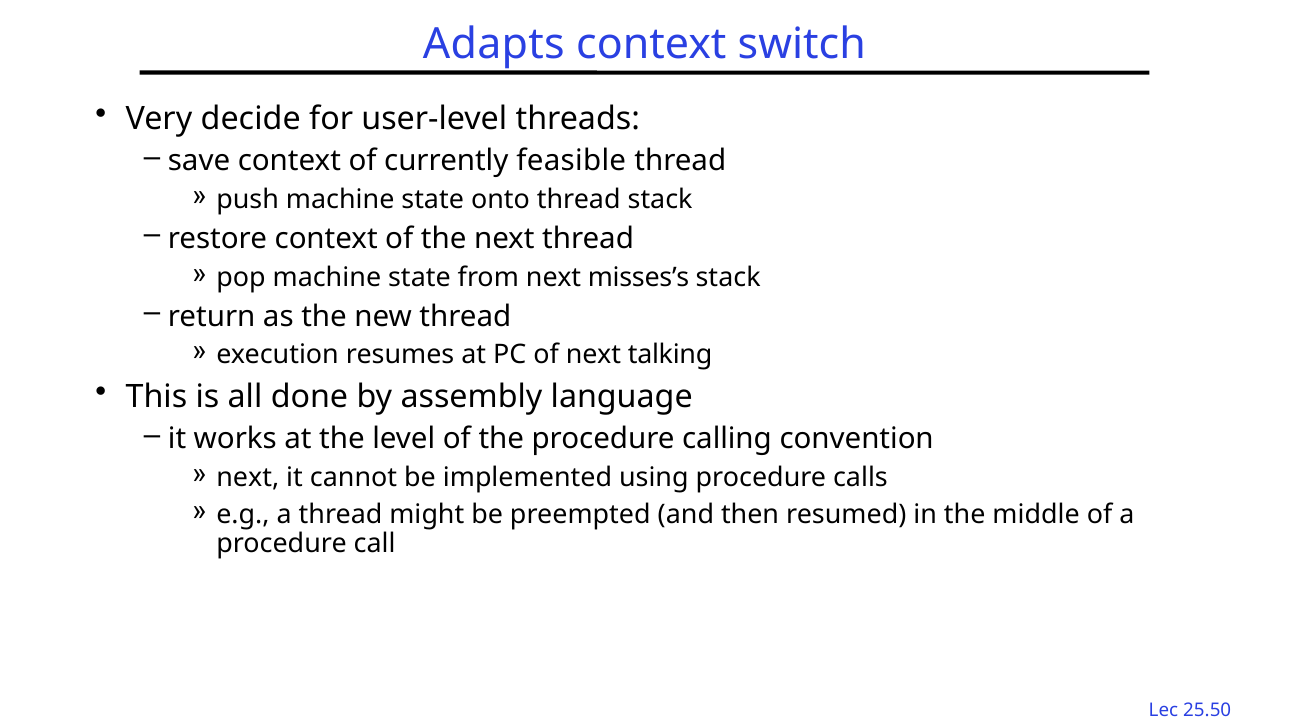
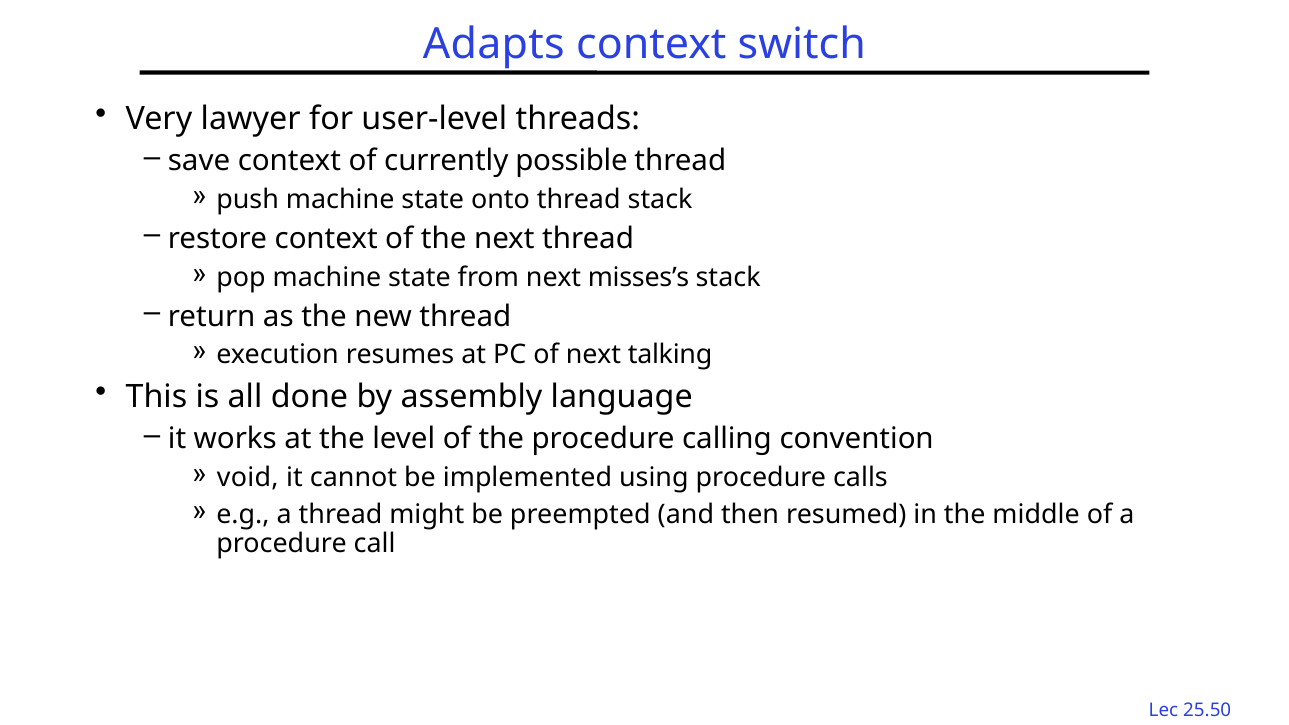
decide: decide -> lawyer
feasible: feasible -> possible
next at (248, 477): next -> void
